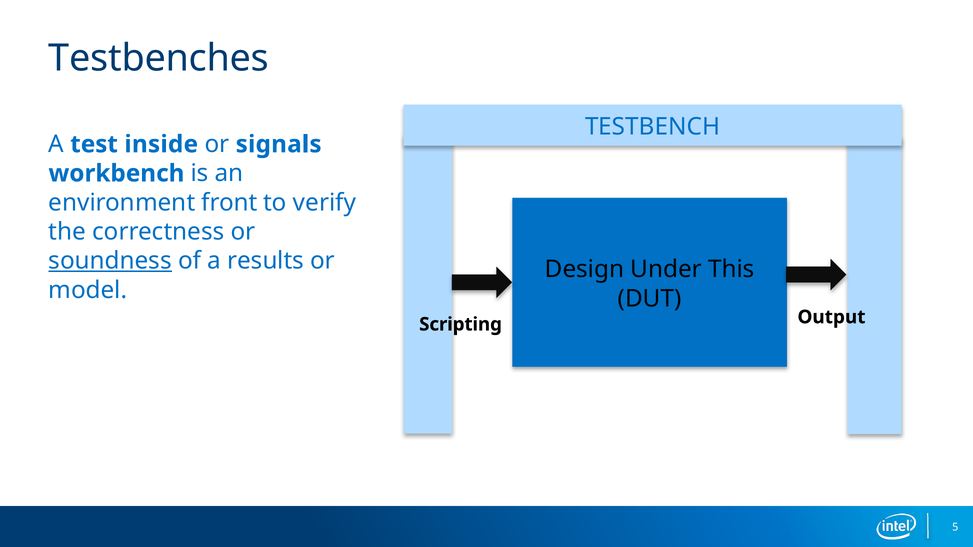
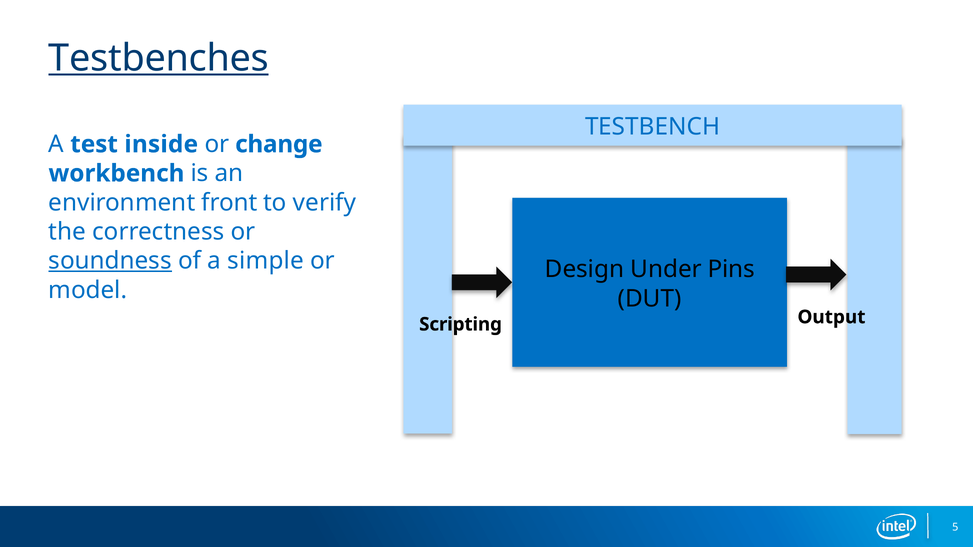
Testbenches underline: none -> present
signals: signals -> change
results: results -> simple
This: This -> Pins
